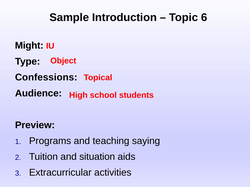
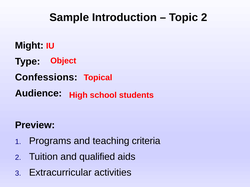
Topic 6: 6 -> 2
saying: saying -> criteria
situation: situation -> qualified
